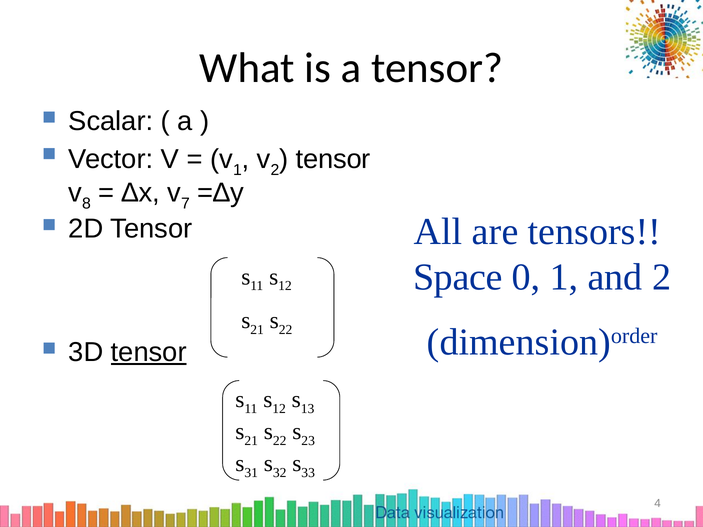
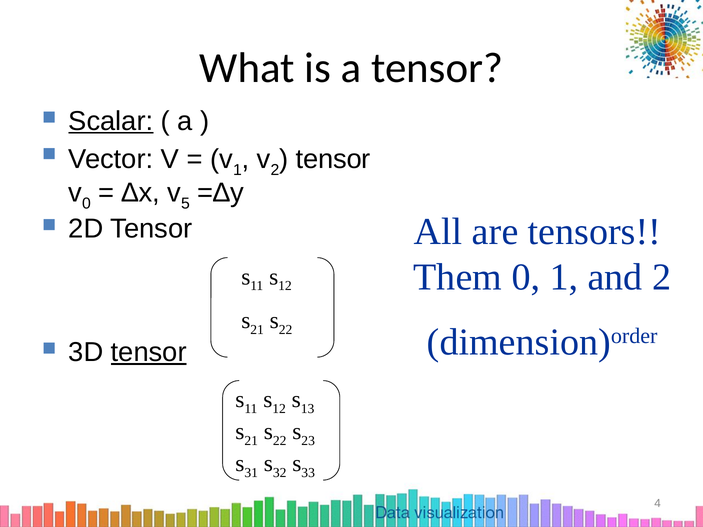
Scalar underline: none -> present
v 8: 8 -> 0
7: 7 -> 5
Space: Space -> Them
